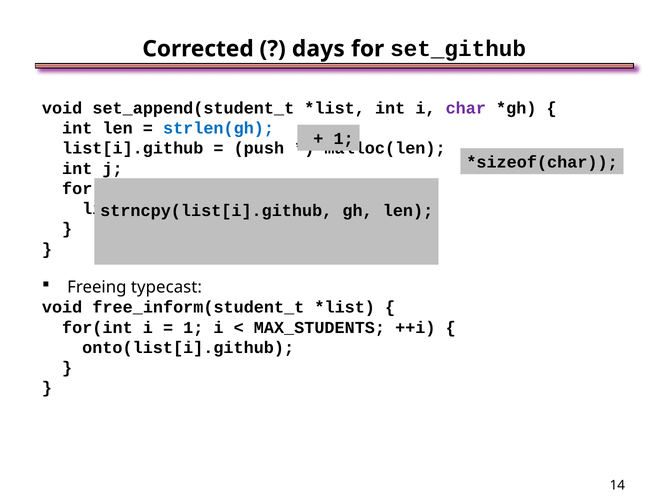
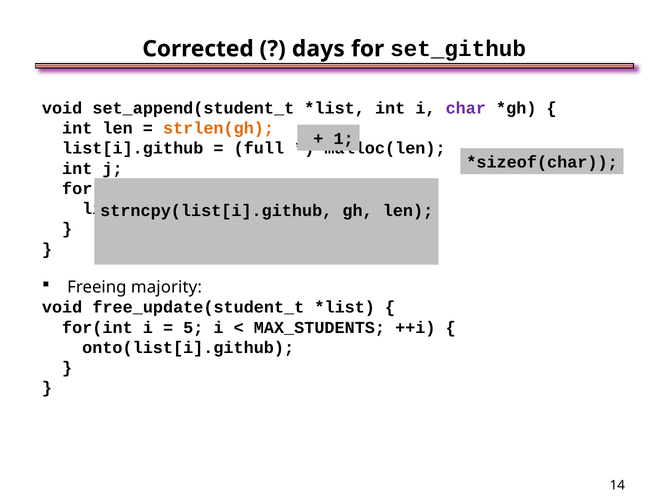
strlen(gh colour: blue -> orange
push: push -> full
typecast: typecast -> majority
free_inform(student_t: free_inform(student_t -> free_update(student_t
1 at (193, 328): 1 -> 5
